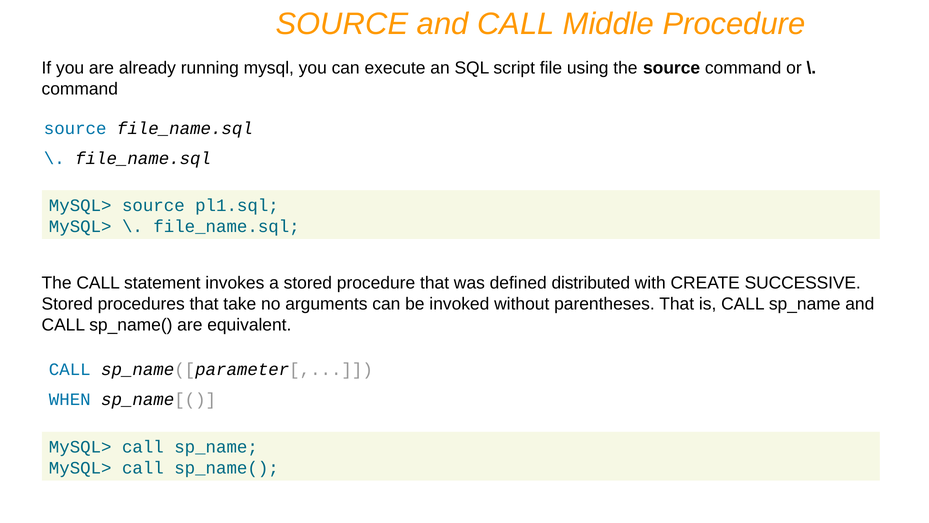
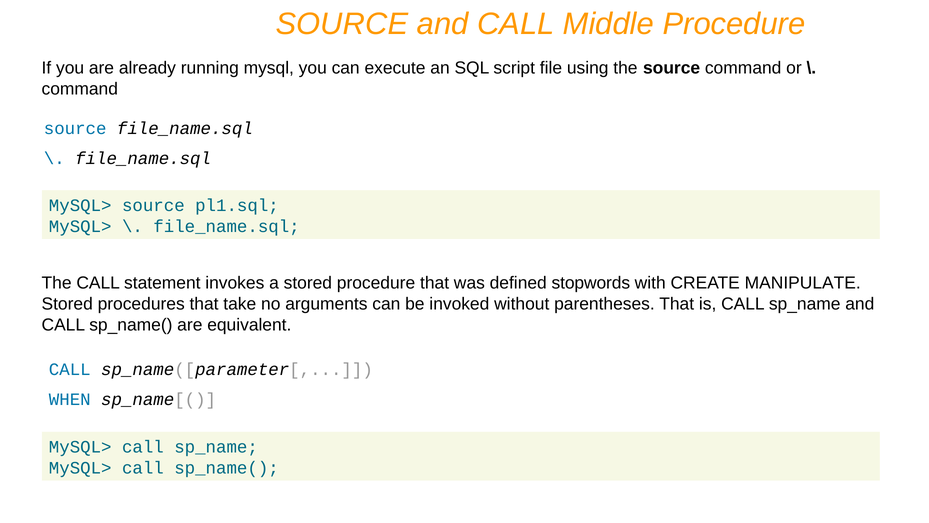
distributed: distributed -> stopwords
SUCCESSIVE: SUCCESSIVE -> MANIPULATE
